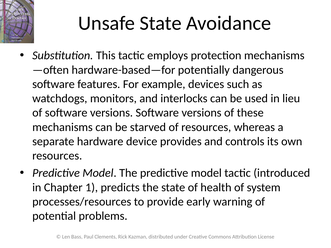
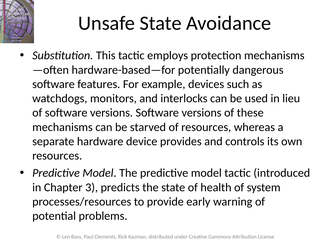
1: 1 -> 3
